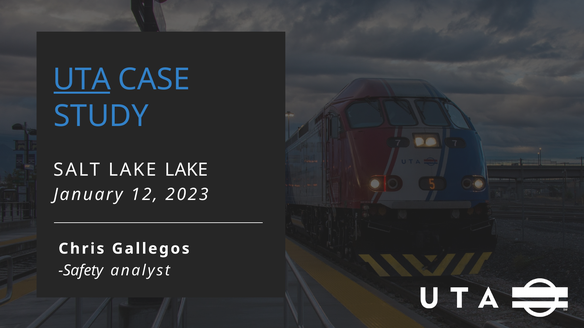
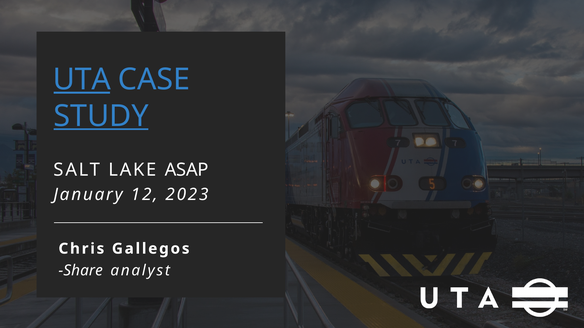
STUDY underline: none -> present
LAKE LAKE: LAKE -> ASAP
Safety: Safety -> Share
